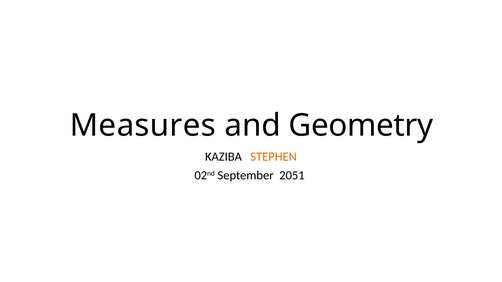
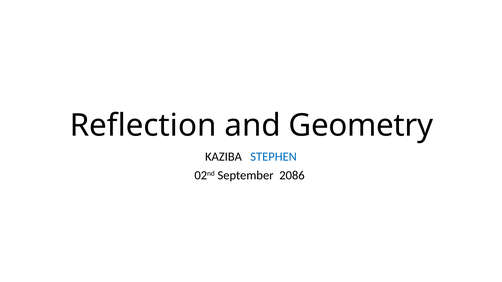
Measures: Measures -> Reflection
STEPHEN colour: orange -> blue
2051: 2051 -> 2086
